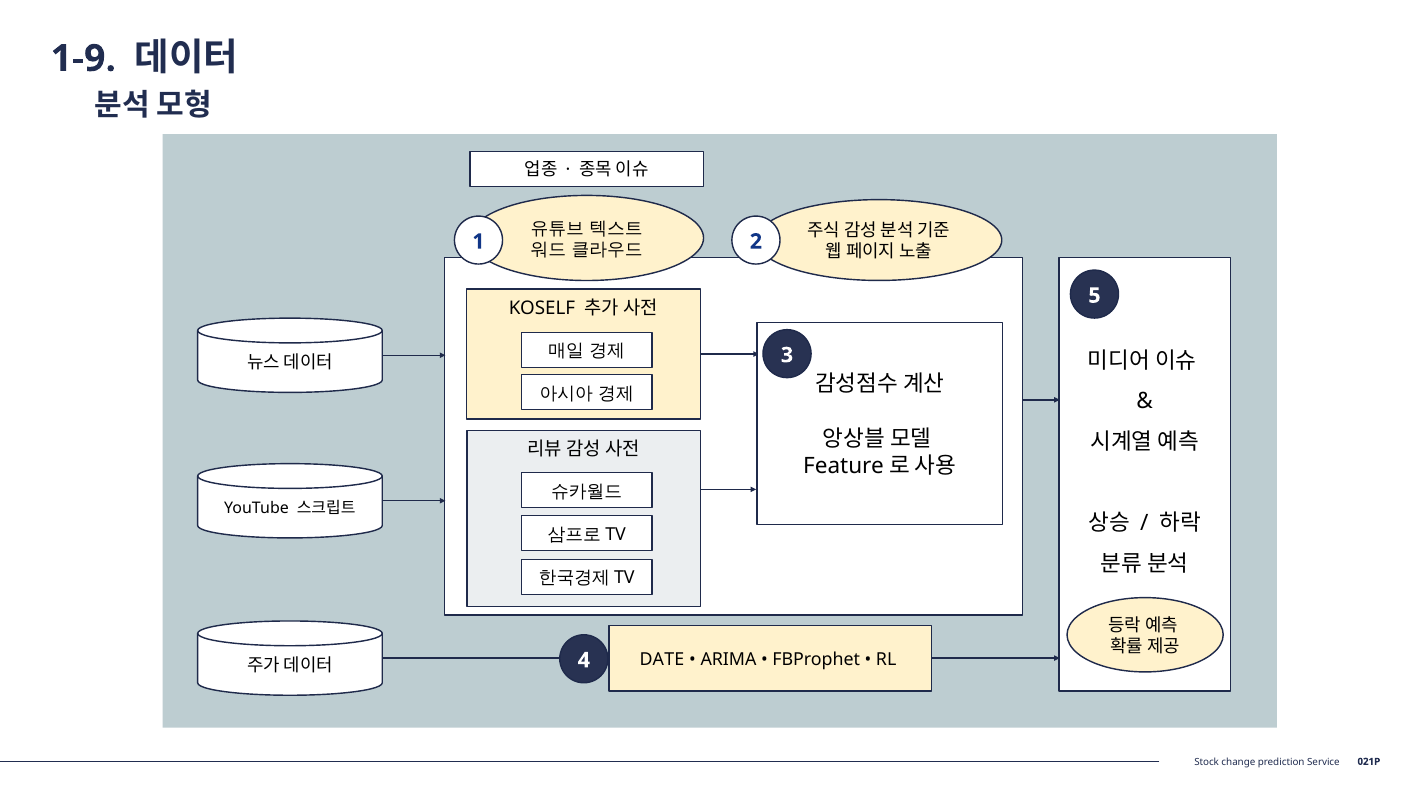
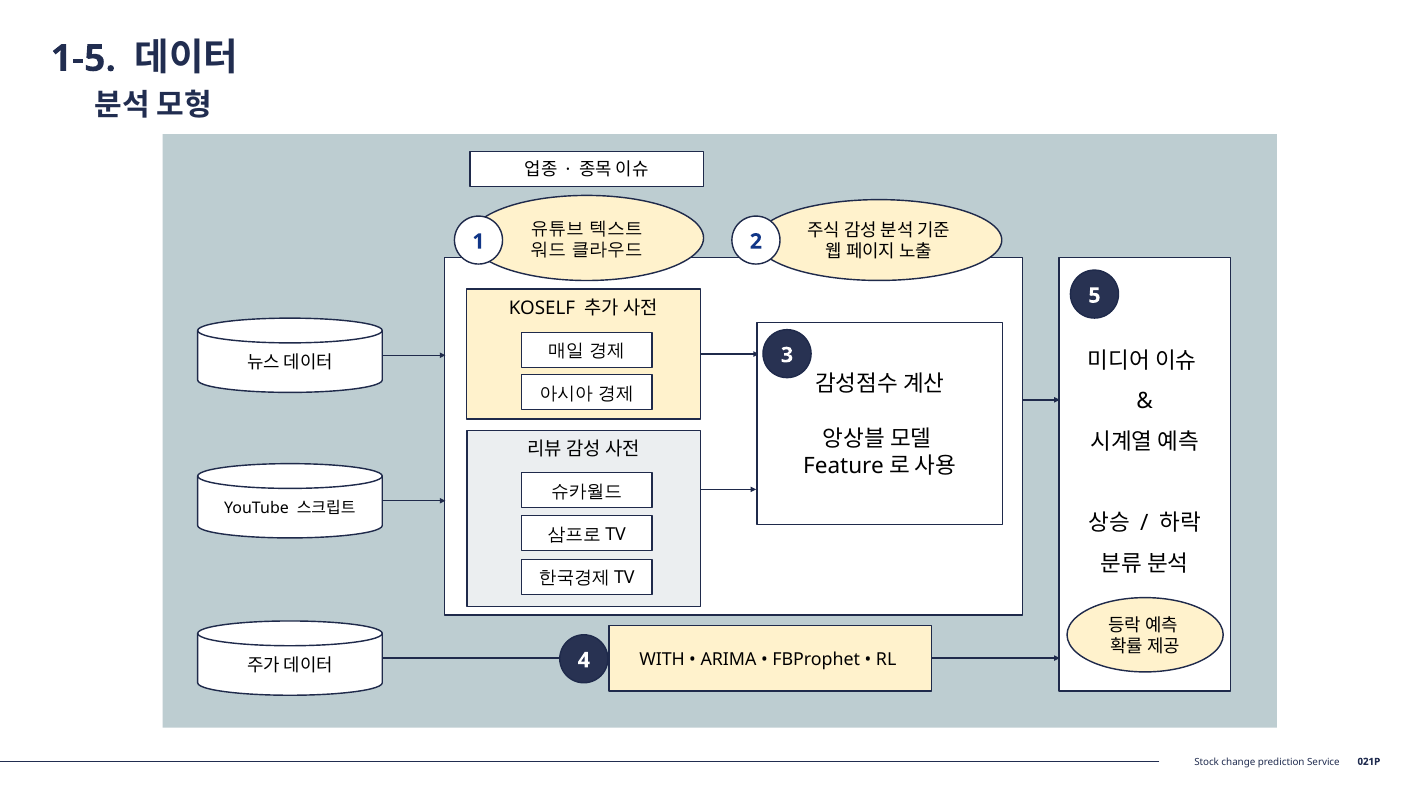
1-9: 1-9 -> 1-5
DATE: DATE -> WITH
